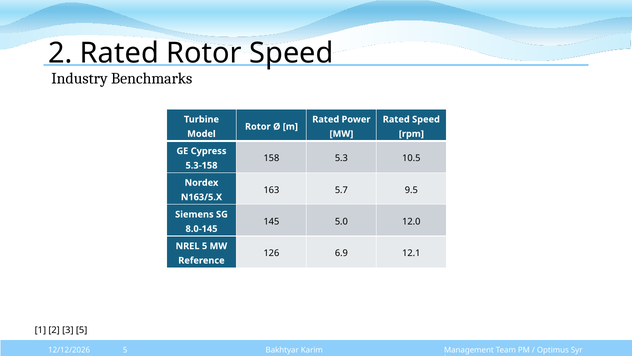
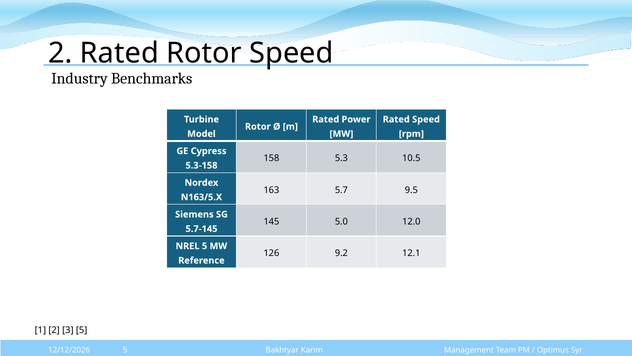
8.0-145: 8.0-145 -> 5.7-145
6.9: 6.9 -> 9.2
